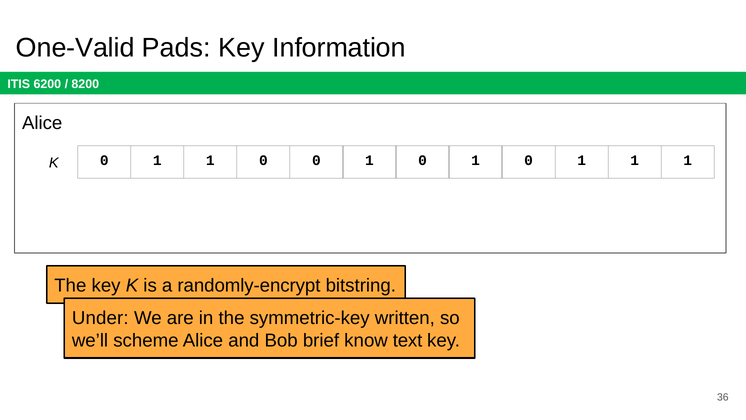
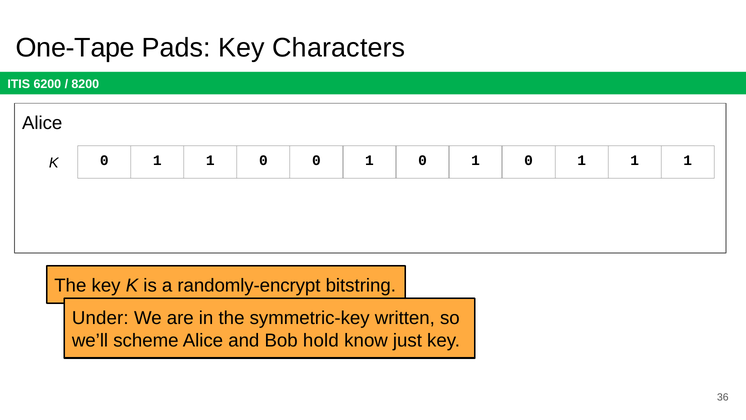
One-Valid: One-Valid -> One-Tape
Information: Information -> Characters
brief: brief -> hold
text: text -> just
